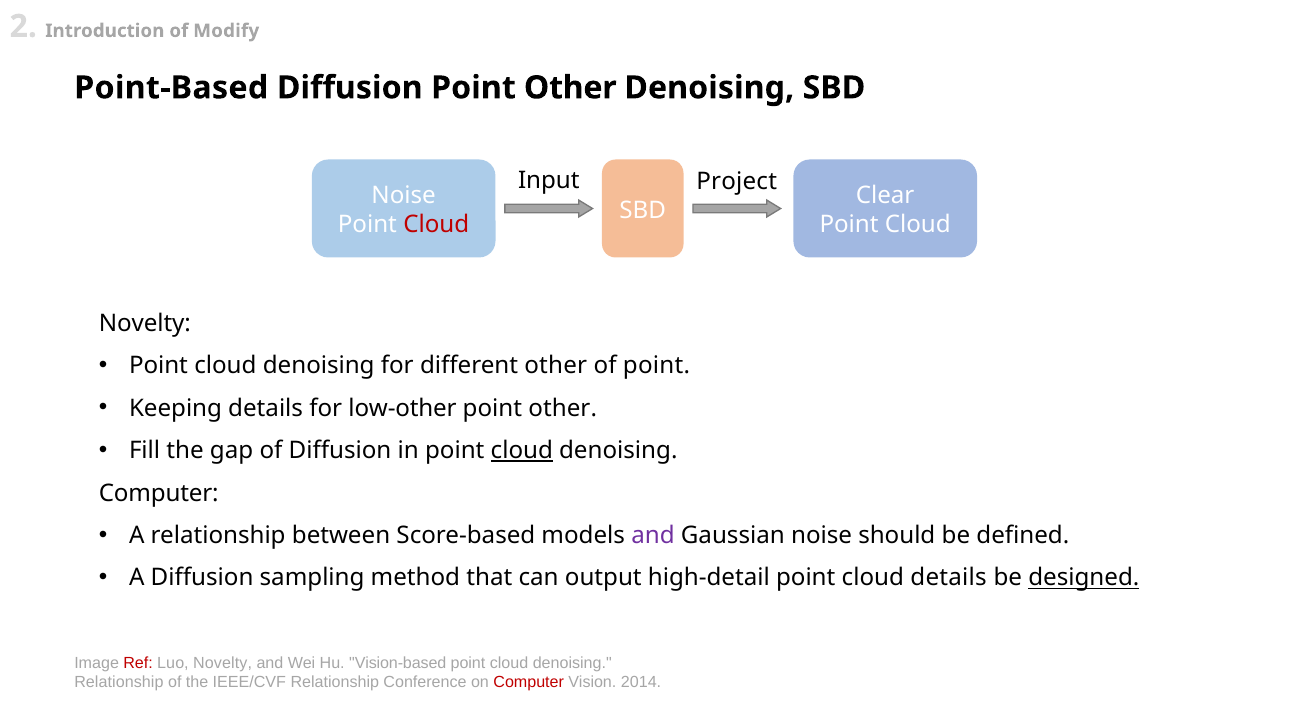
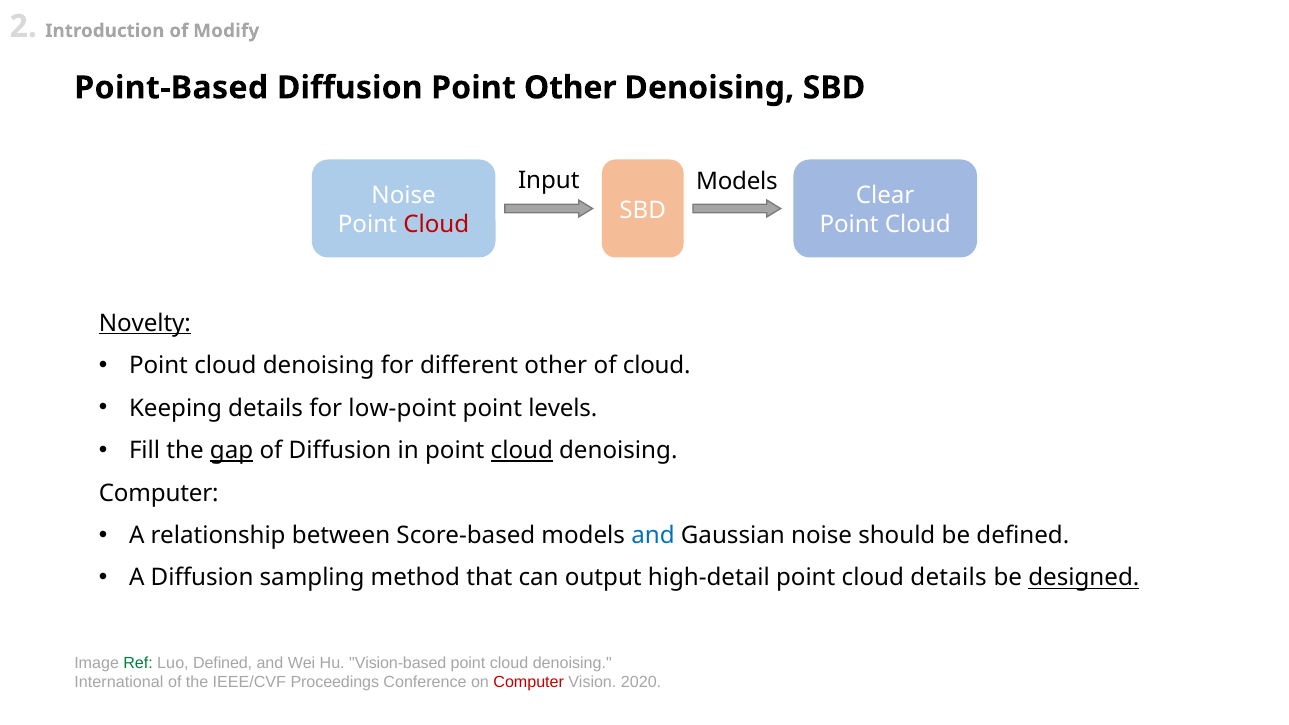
Input Project: Project -> Models
Novelty at (145, 323) underline: none -> present
of point: point -> cloud
low-other: low-other -> low-point
other at (563, 408): other -> levels
gap underline: none -> present
and at (653, 536) colour: purple -> blue
Ref colour: red -> green
Luo Novelty: Novelty -> Defined
Relationship at (119, 683): Relationship -> International
IEEE/CVF Relationship: Relationship -> Proceedings
2014: 2014 -> 2020
